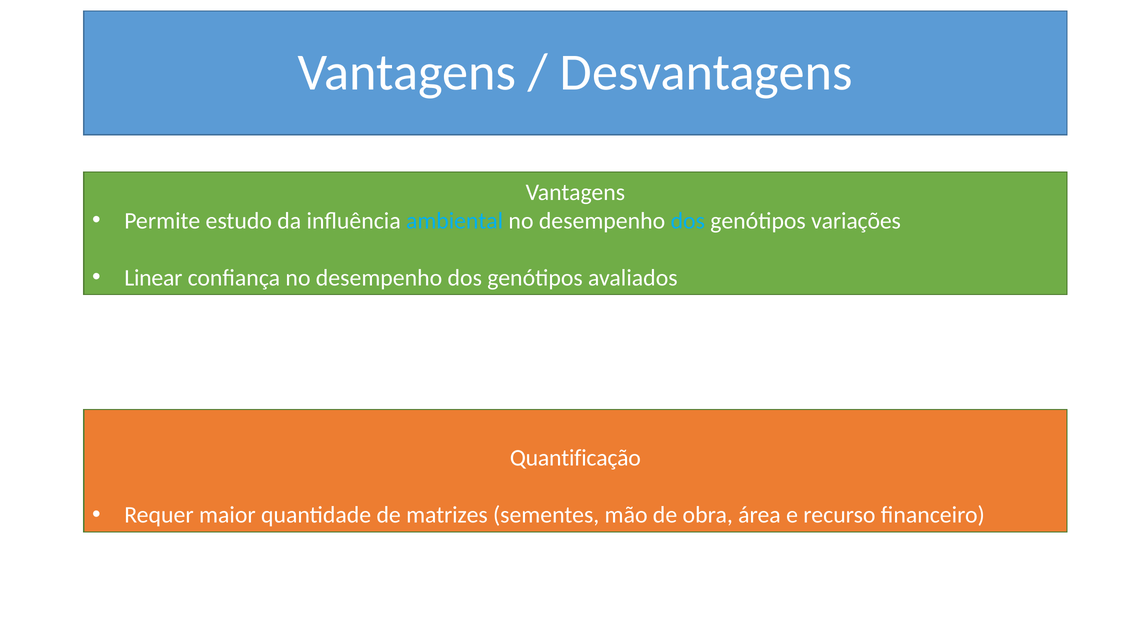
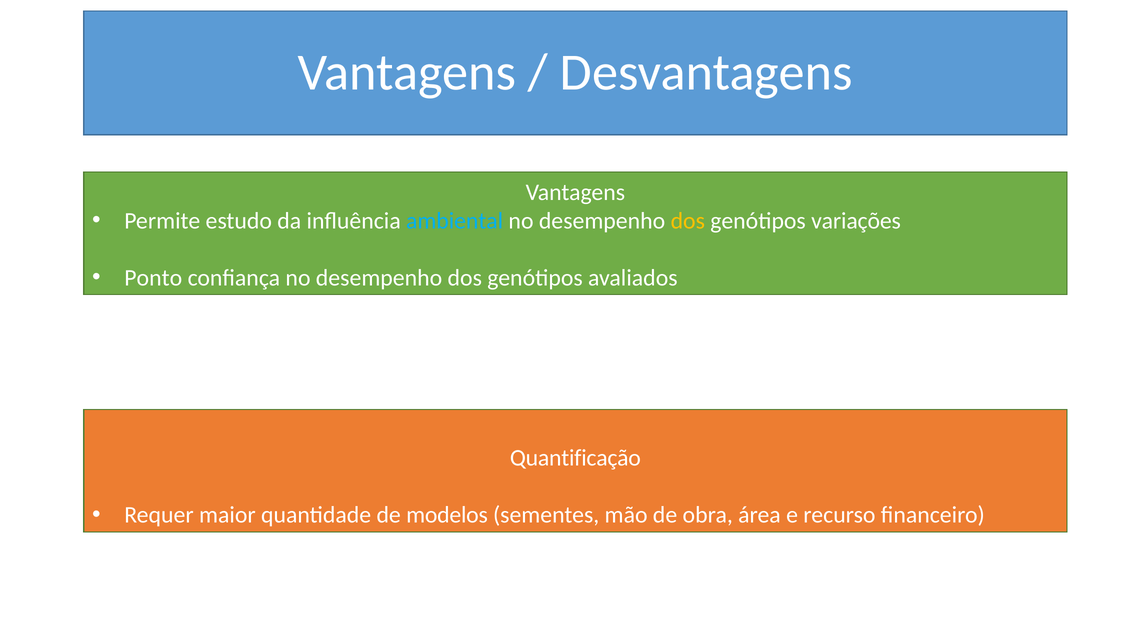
dos at (688, 221) colour: light blue -> yellow
Linear: Linear -> Ponto
matrizes: matrizes -> modelos
